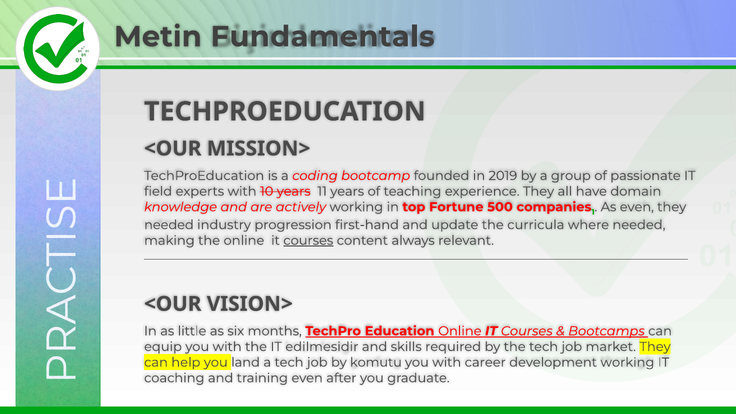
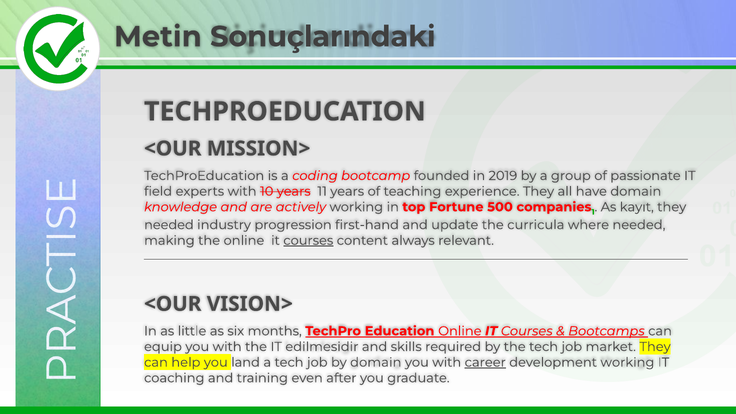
Fundamentals: Fundamentals -> Sonuçlarındaki
As even: even -> kayıt
by komutu: komutu -> domain
career underline: none -> present
